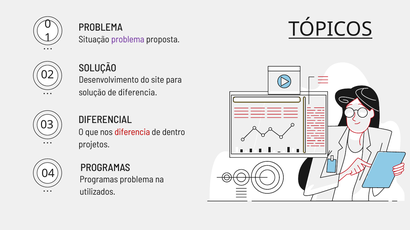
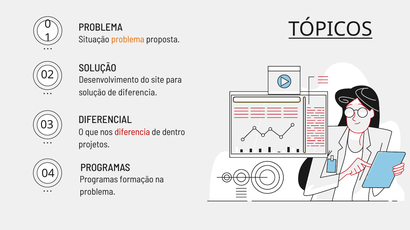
problema at (128, 39) colour: purple -> orange
Programas problema: problema -> formação
utilizados at (98, 193): utilizados -> problema
